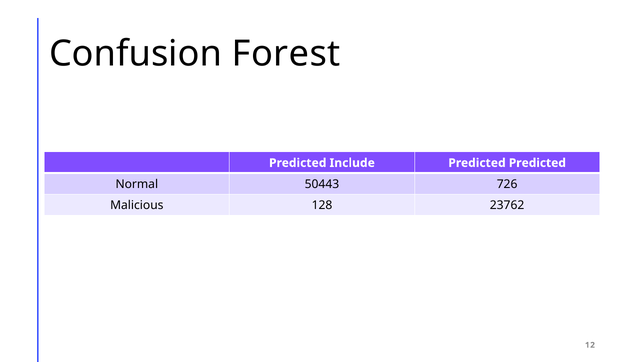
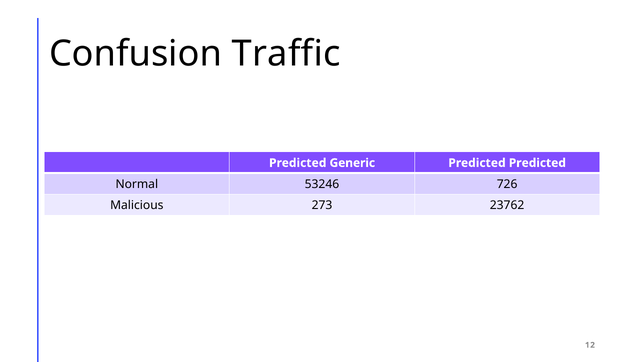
Forest: Forest -> Traffic
Include: Include -> Generic
50443: 50443 -> 53246
128: 128 -> 273
